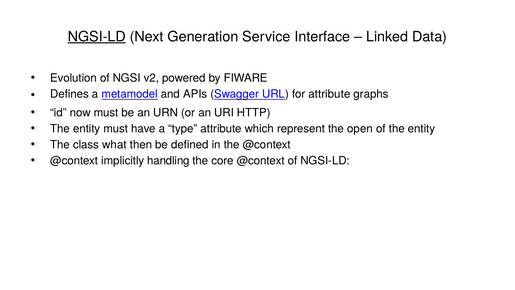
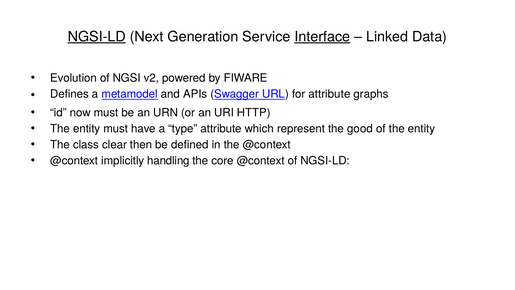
Interface underline: none -> present
open: open -> good
what: what -> clear
